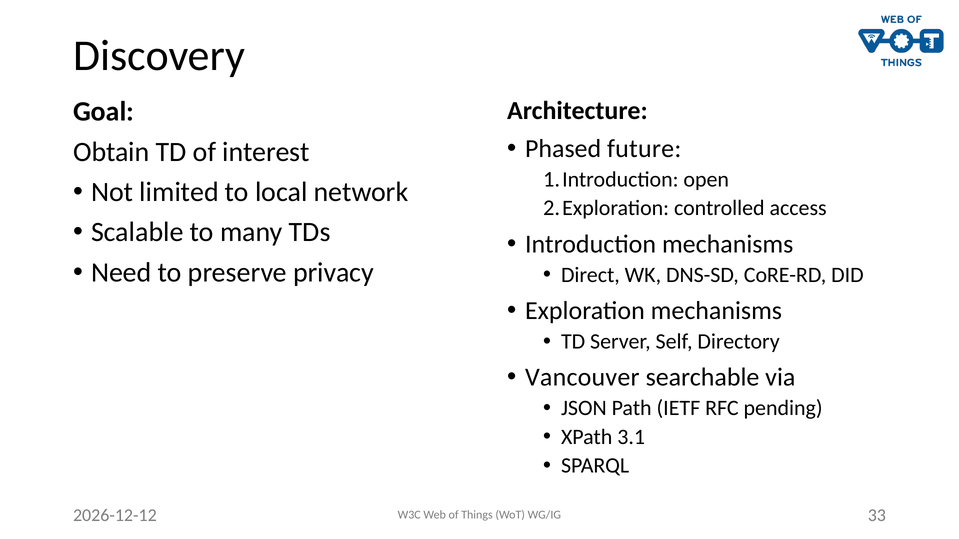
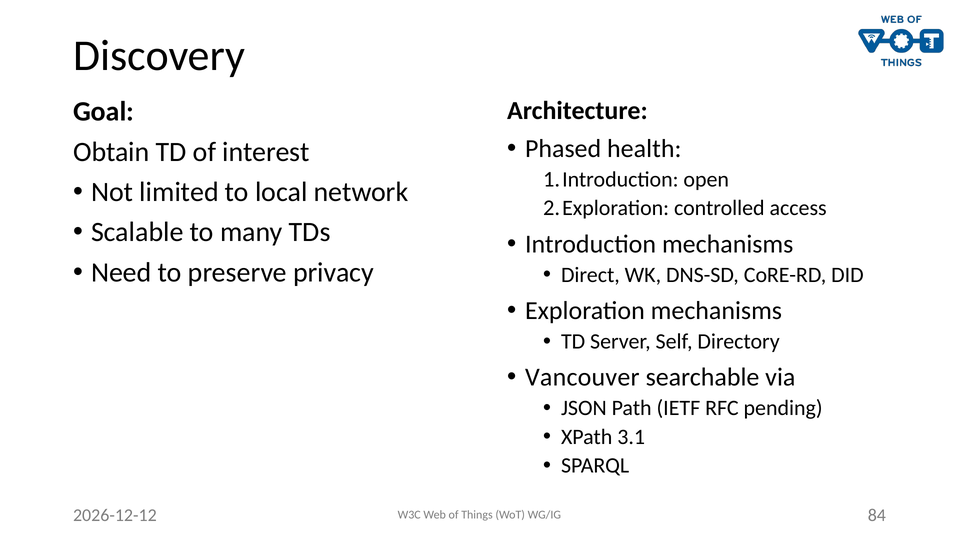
future: future -> health
33: 33 -> 84
